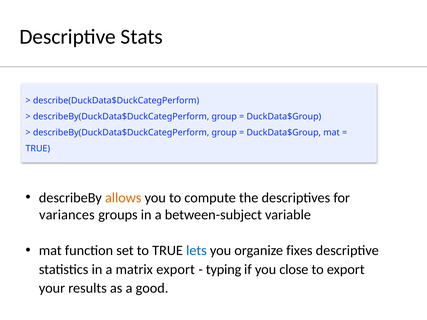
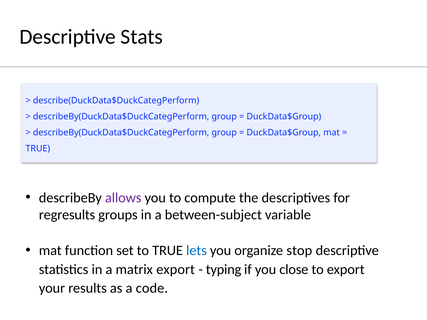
allows colour: orange -> purple
variances: variances -> regresults
fixes: fixes -> stop
good: good -> code
